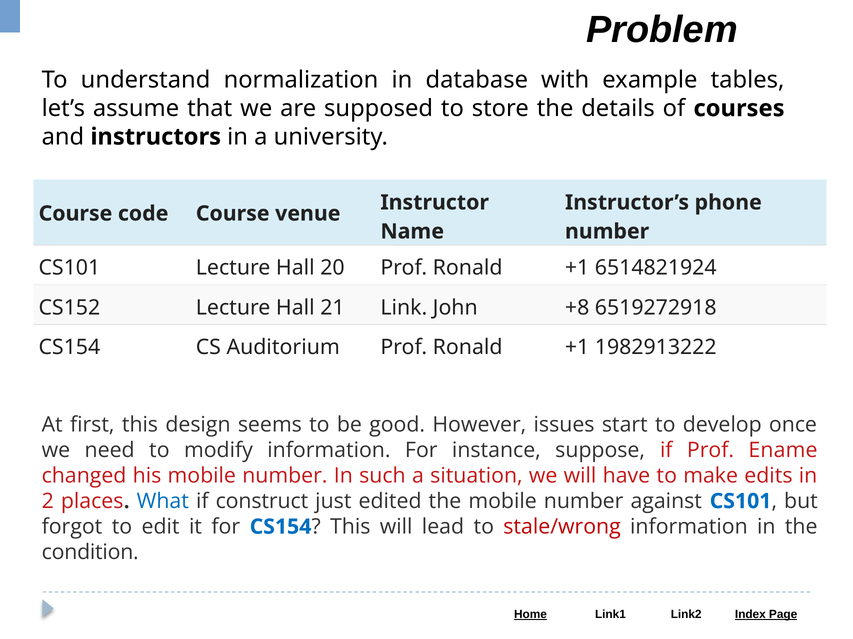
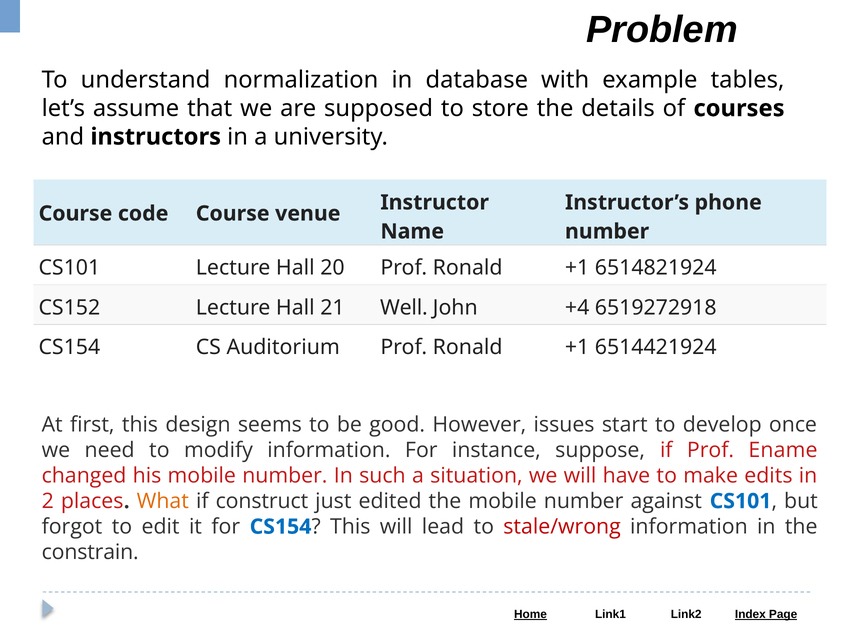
Link: Link -> Well
+8: +8 -> +4
1982913222: 1982913222 -> 6514421924
What colour: blue -> orange
condition: condition -> constrain
